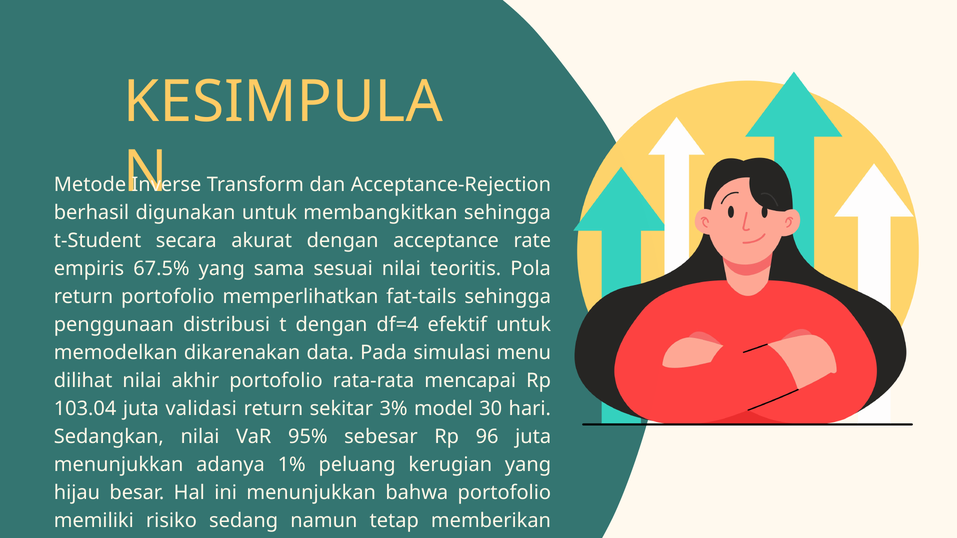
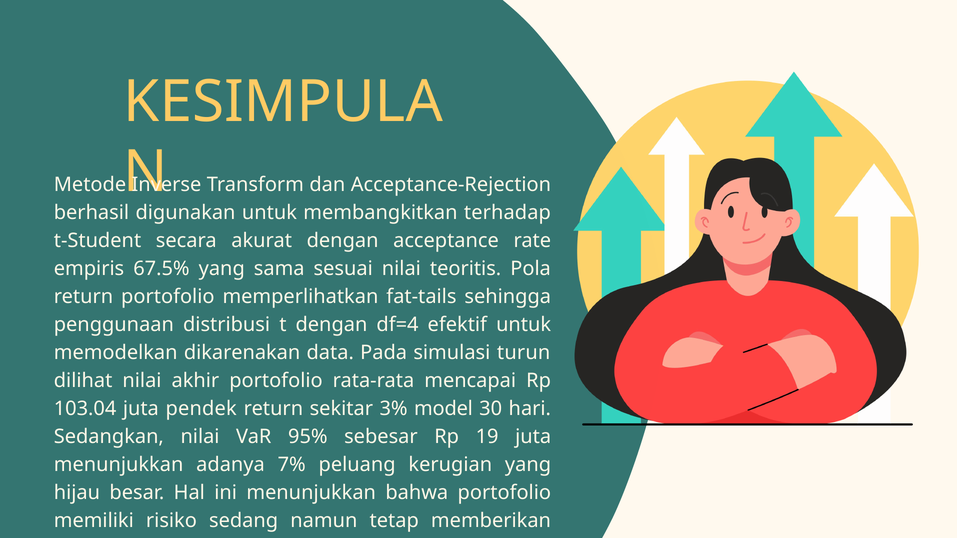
membangkitkan sehingga: sehingga -> terhadap
menu: menu -> turun
validasi: validasi -> pendek
96: 96 -> 19
1%: 1% -> 7%
